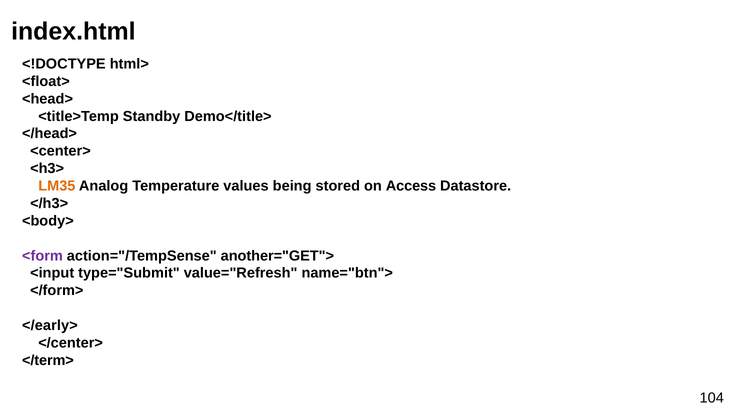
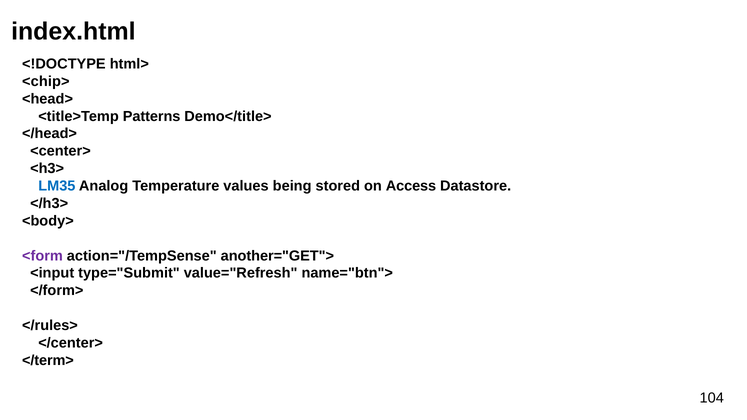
<float>: <float> -> <chip>
Standby: Standby -> Patterns
LM35 colour: orange -> blue
</early>: </early> -> </rules>
